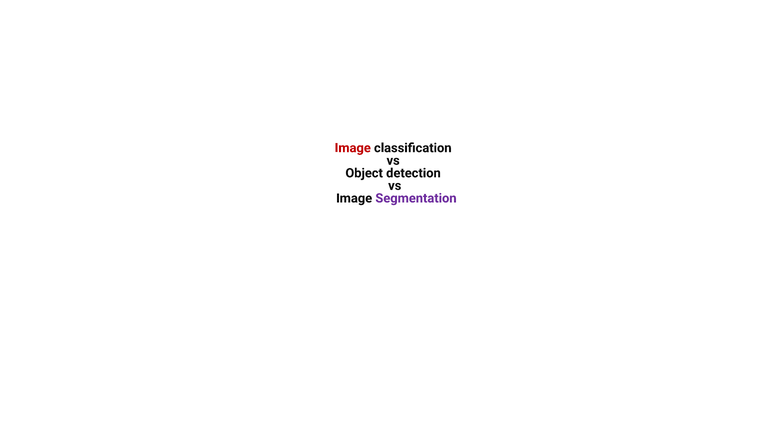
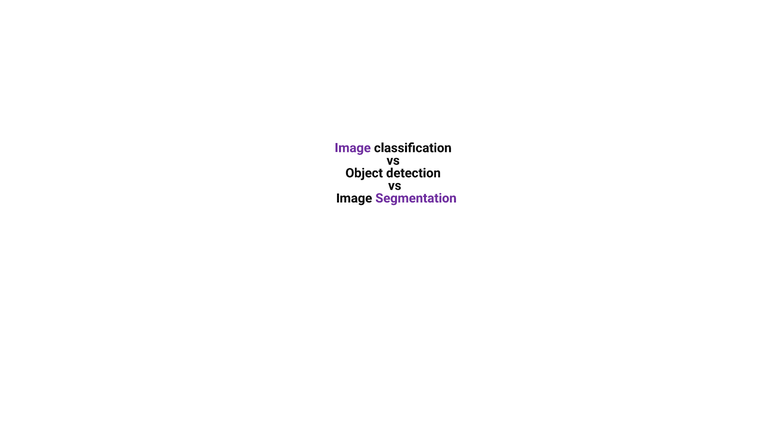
Image at (353, 148) colour: red -> purple
